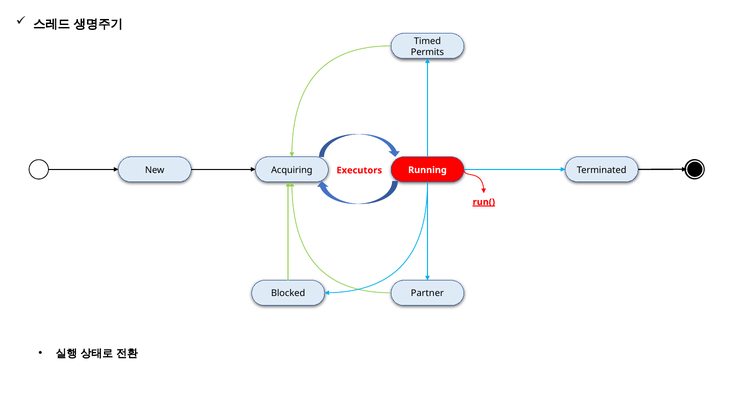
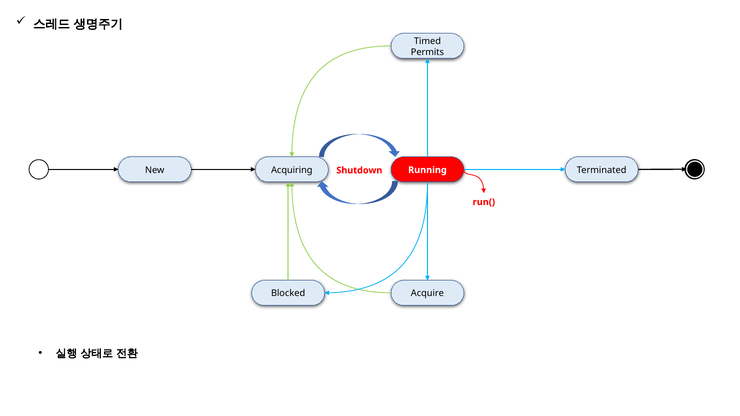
Executors: Executors -> Shutdown
run( underline: present -> none
Partner: Partner -> Acquire
